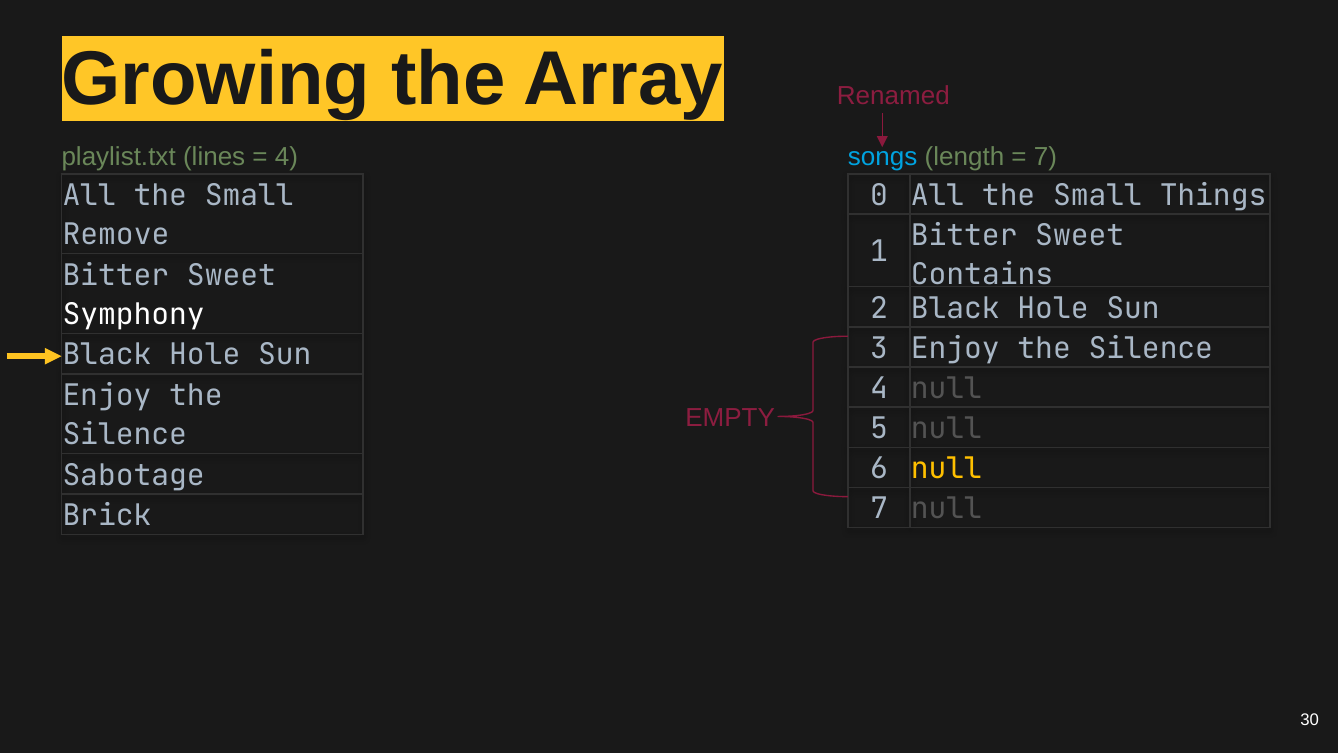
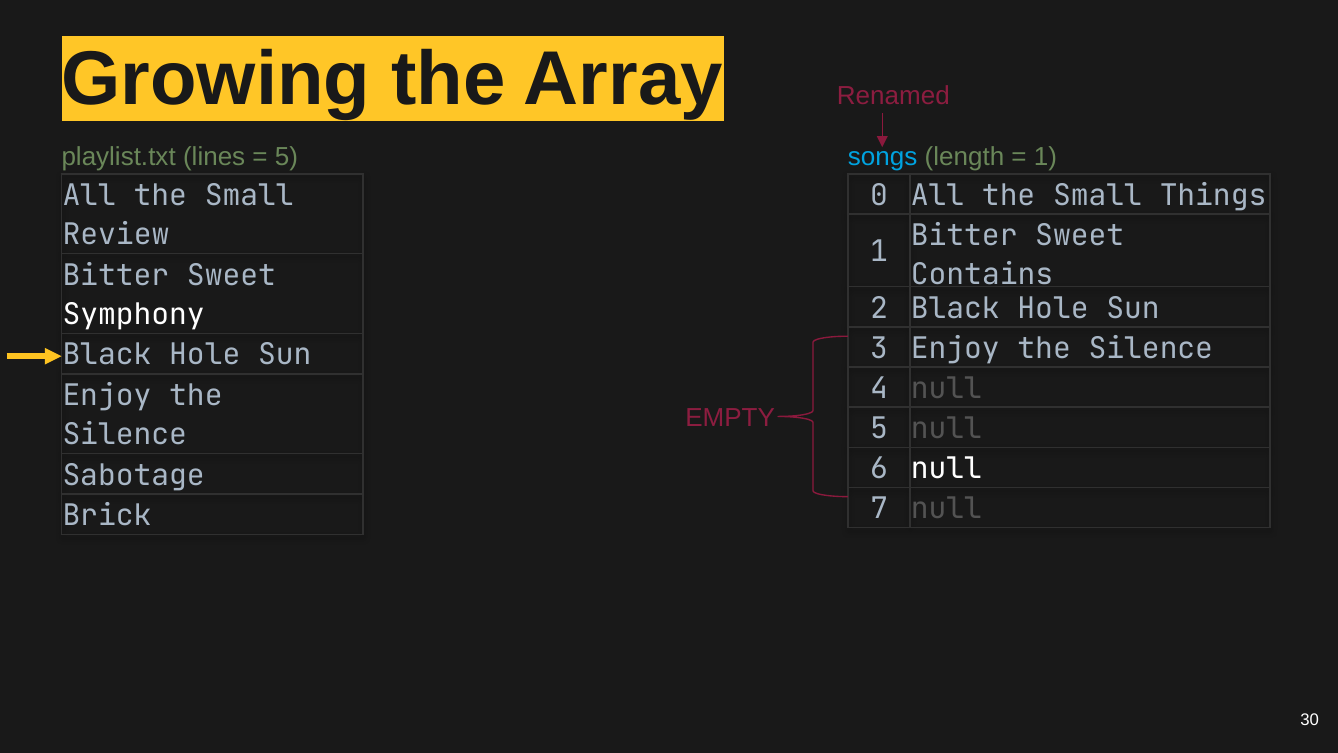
4 at (287, 157): 4 -> 5
7 at (1046, 157): 7 -> 1
Remove: Remove -> Review
null at (947, 469) colour: yellow -> white
